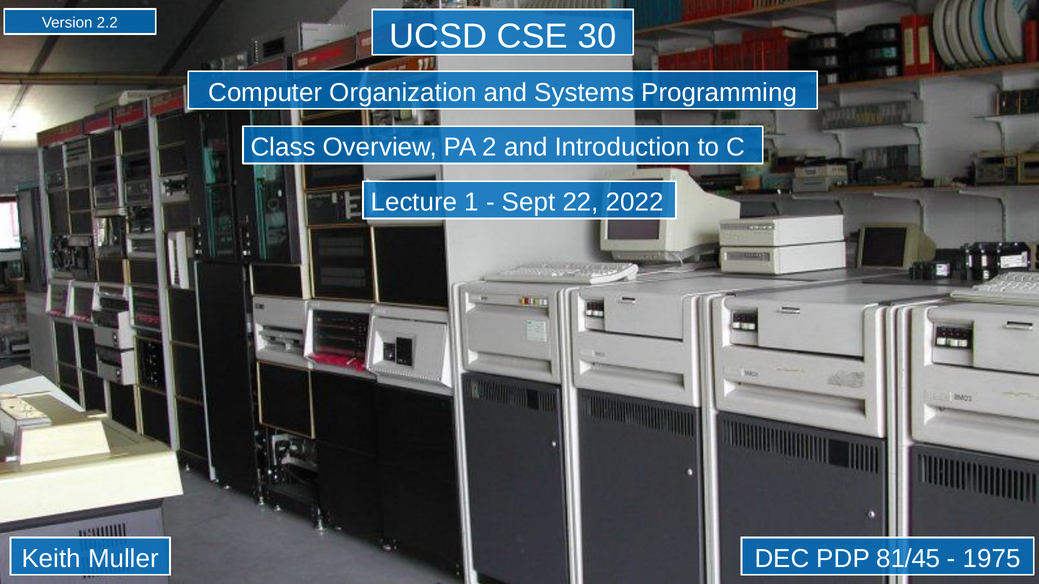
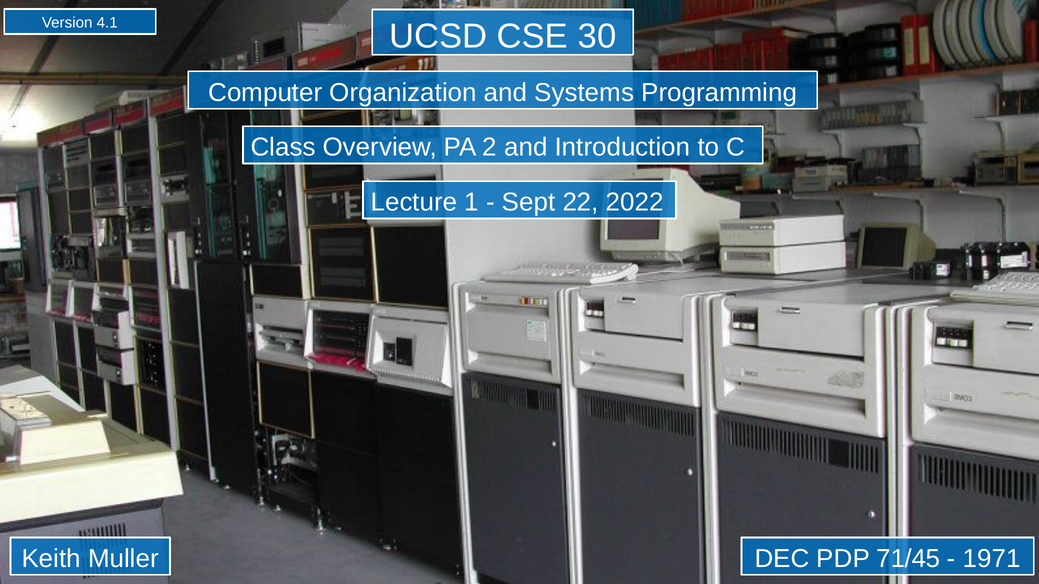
2.2: 2.2 -> 4.1
81/45: 81/45 -> 71/45
1975: 1975 -> 1971
